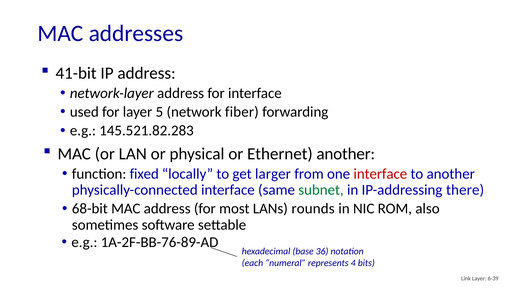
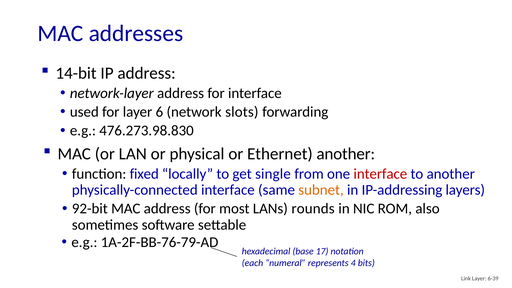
41-bit: 41-bit -> 14-bit
5: 5 -> 6
fiber: fiber -> slots
145.521.82.283: 145.521.82.283 -> 476.273.98.830
larger: larger -> single
subnet colour: green -> orange
there: there -> layers
68-bit: 68-bit -> 92-bit
1A-2F-BB-76-89-AD: 1A-2F-BB-76-89-AD -> 1A-2F-BB-76-79-AD
36: 36 -> 17
